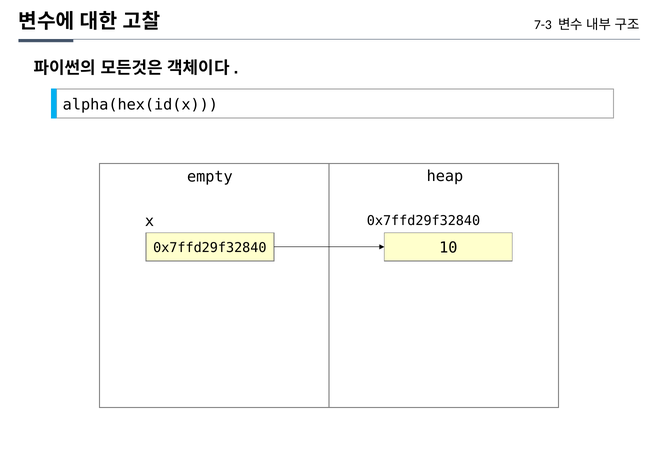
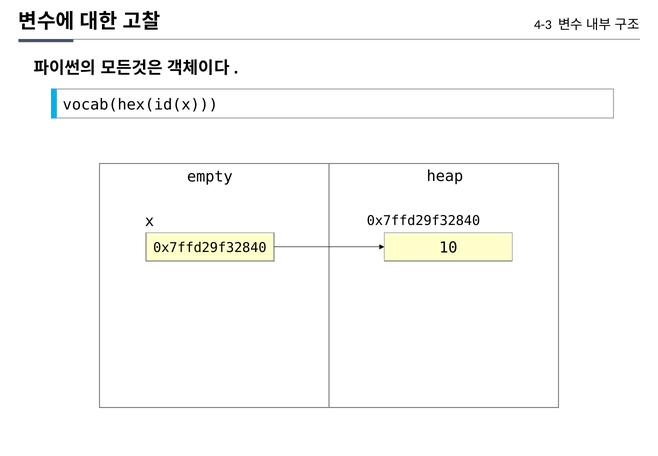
7-3: 7-3 -> 4-3
alpha(hex(id(x: alpha(hex(id(x -> vocab(hex(id(x
